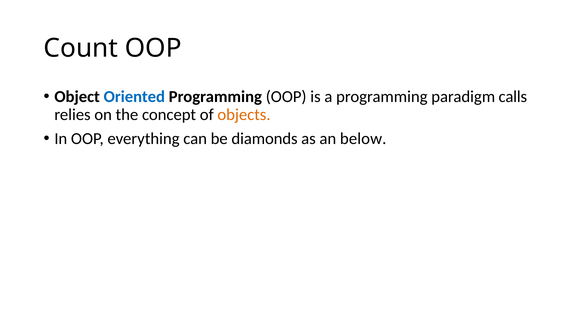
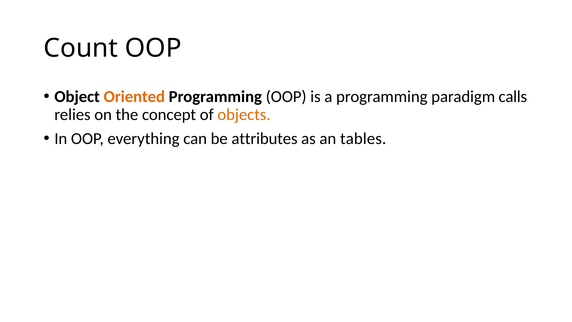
Oriented colour: blue -> orange
diamonds: diamonds -> attributes
below: below -> tables
